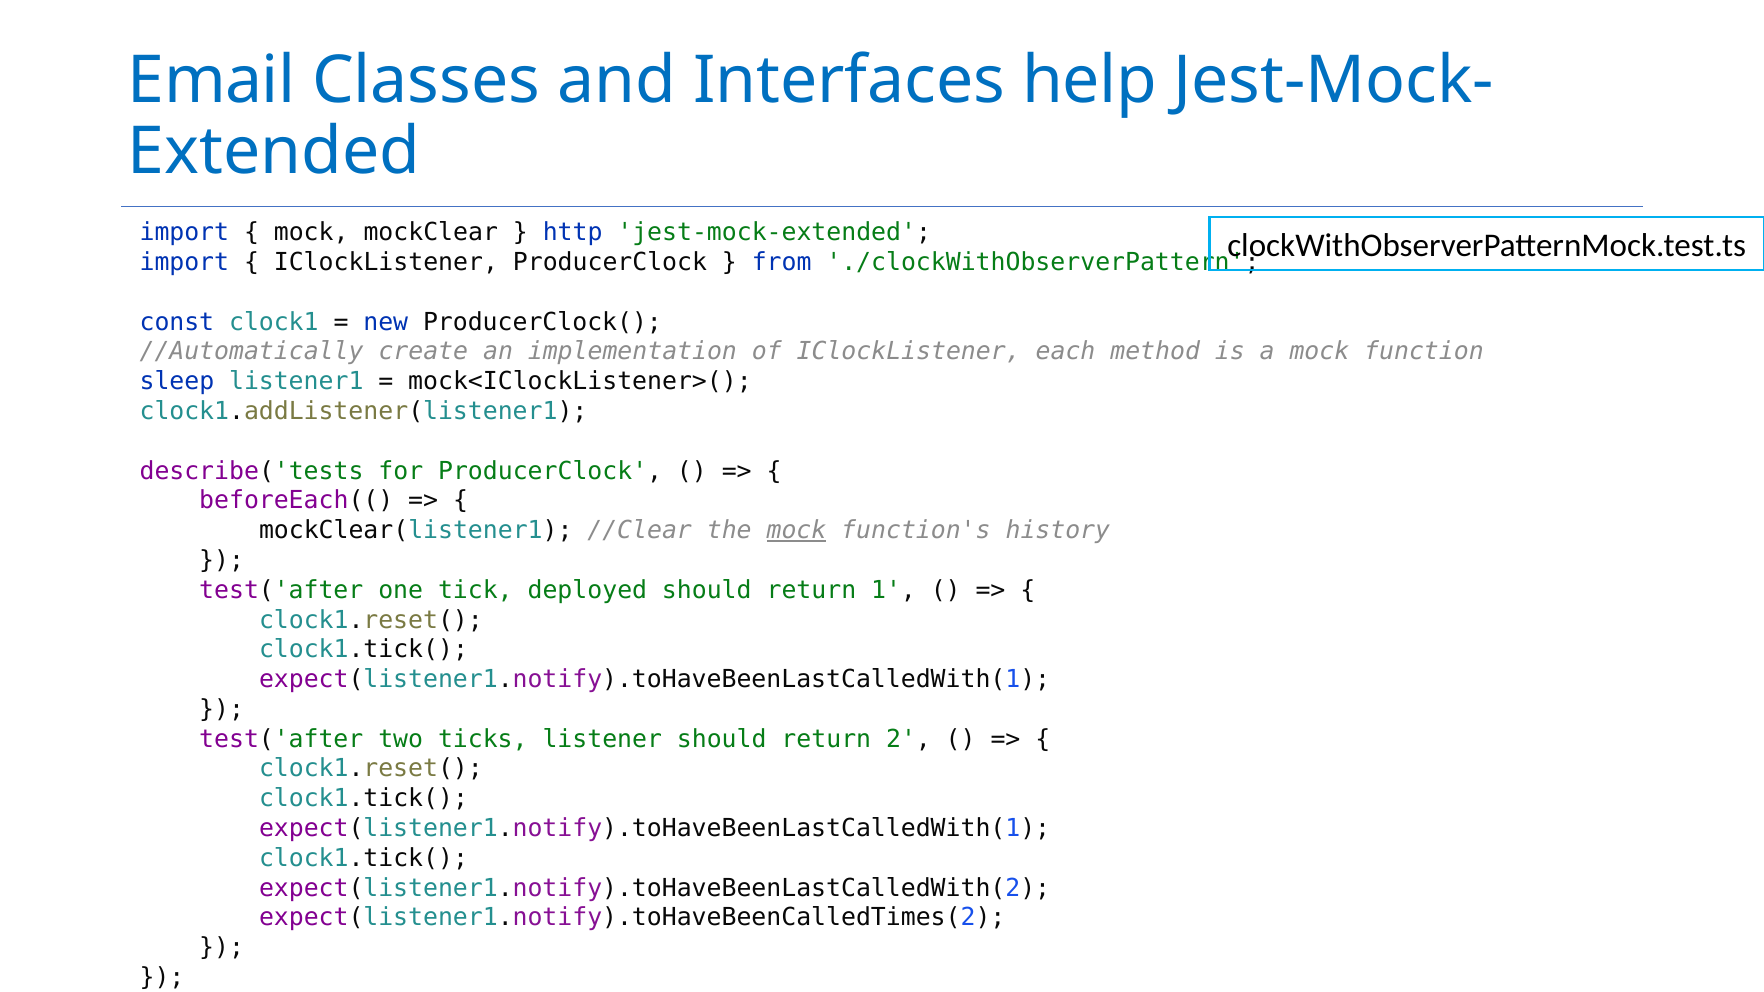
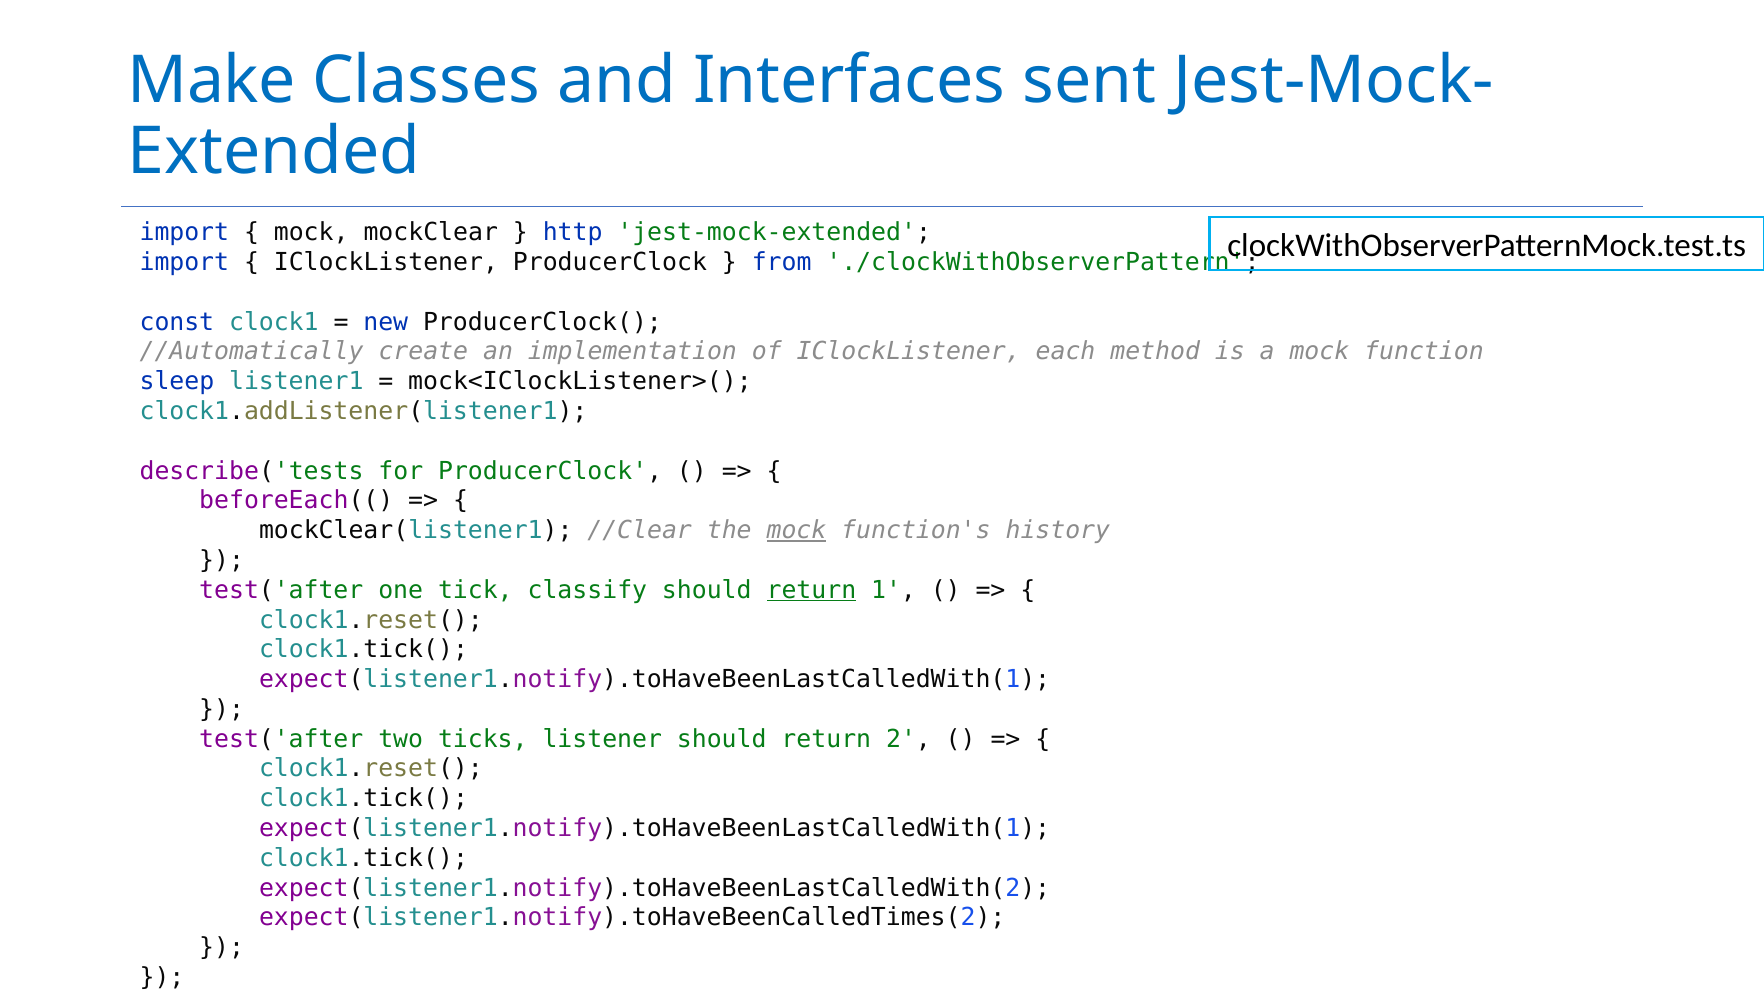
Email: Email -> Make
help: help -> sent
deployed: deployed -> classify
return at (811, 590) underline: none -> present
